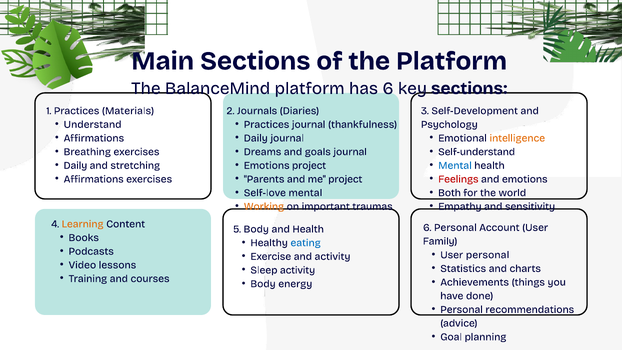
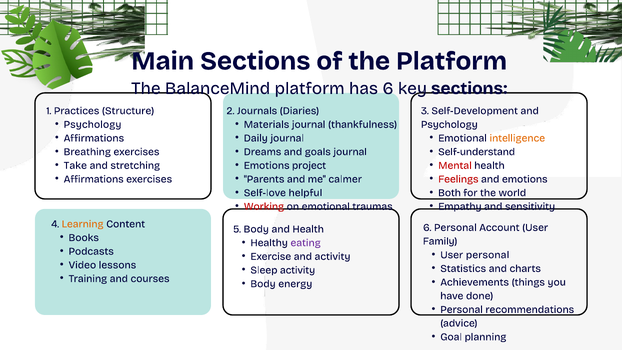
Materials: Materials -> Structure
Understand at (93, 124): Understand -> Psychology
Practices at (267, 124): Practices -> Materials
Daily at (75, 165): Daily -> Take
Mental at (455, 165) colour: blue -> red
me project: project -> calmer
Self-love mental: mental -> helpful
Working colour: orange -> red
on important: important -> emotional
eating colour: blue -> purple
